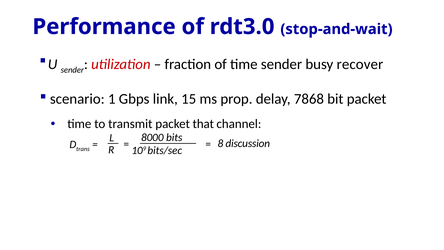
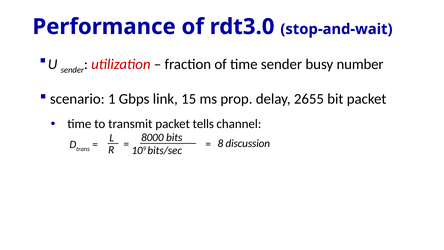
recover: recover -> number
7868: 7868 -> 2655
that: that -> tells
